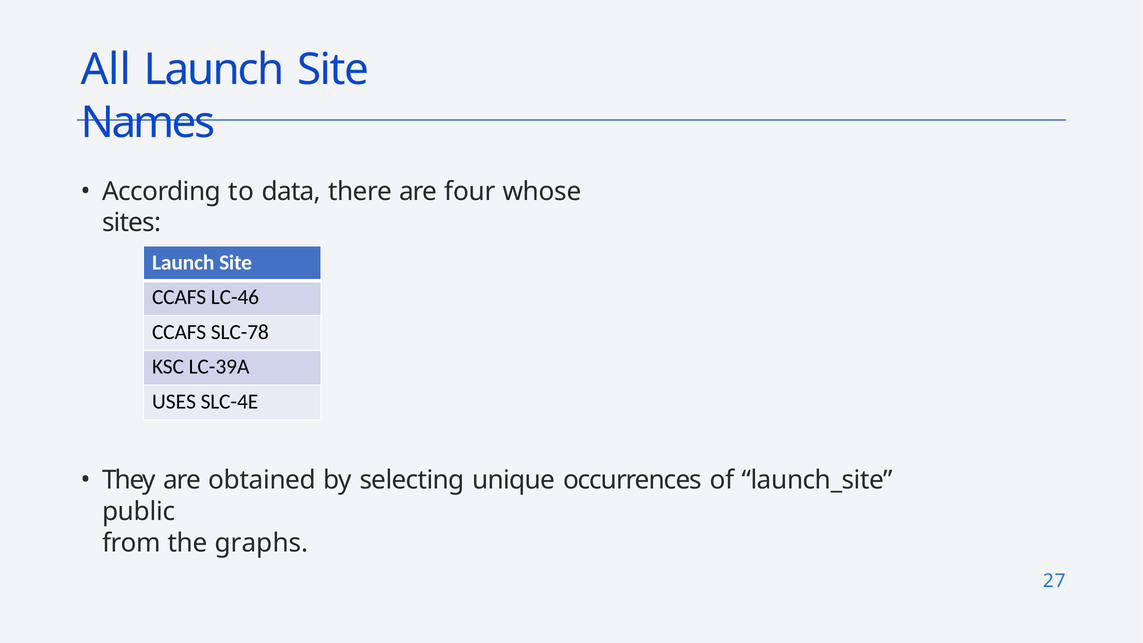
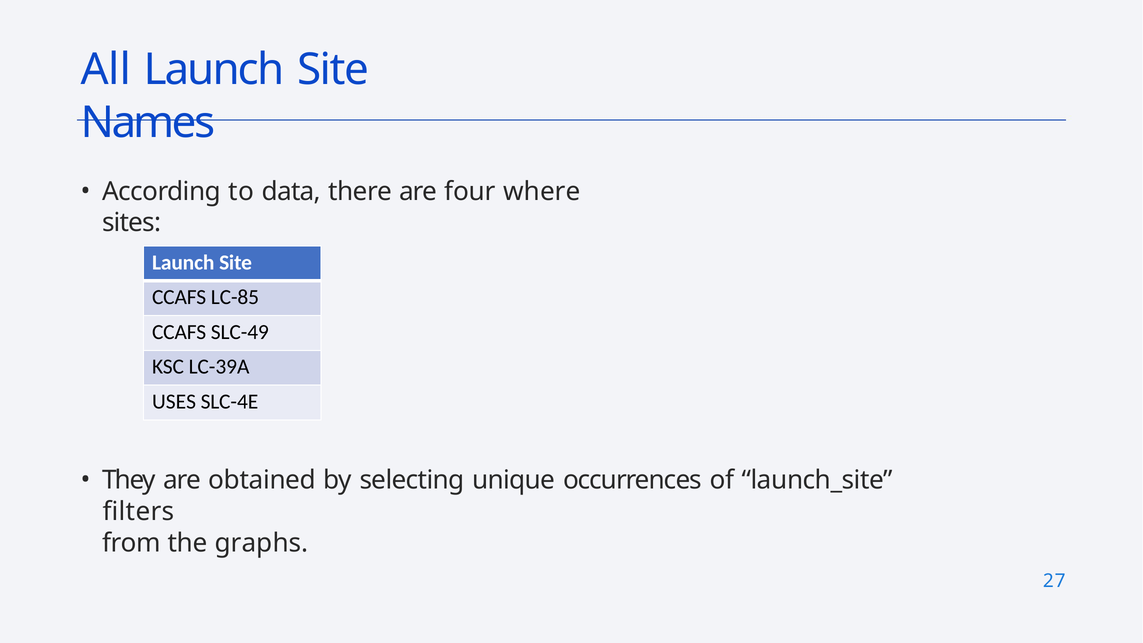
whose: whose -> where
LC-46: LC-46 -> LC-85
SLC-78: SLC-78 -> SLC-49
public: public -> filters
